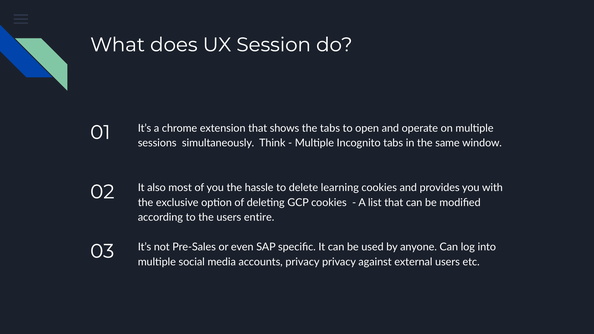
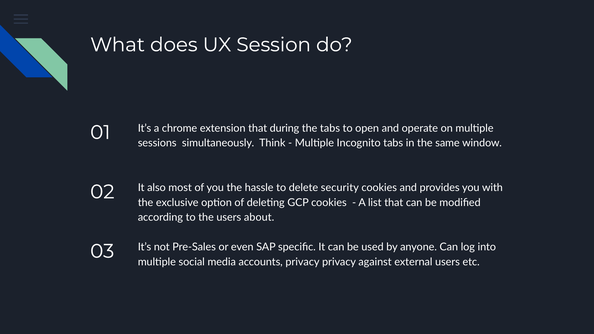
shows: shows -> during
learning: learning -> security
entire: entire -> about
